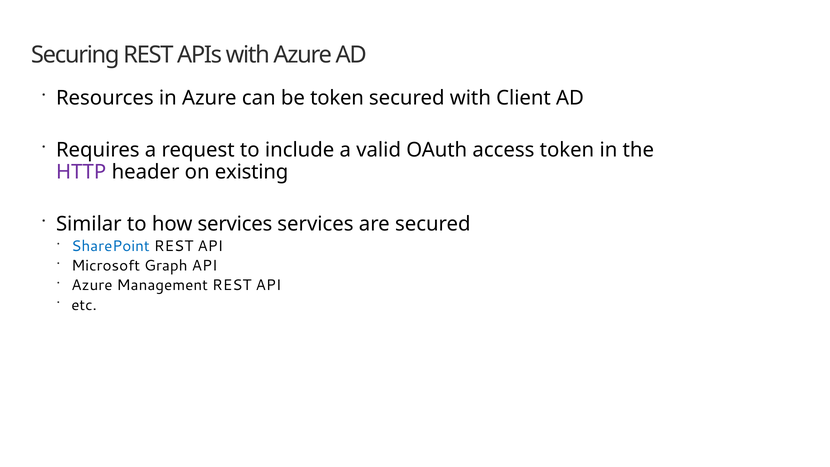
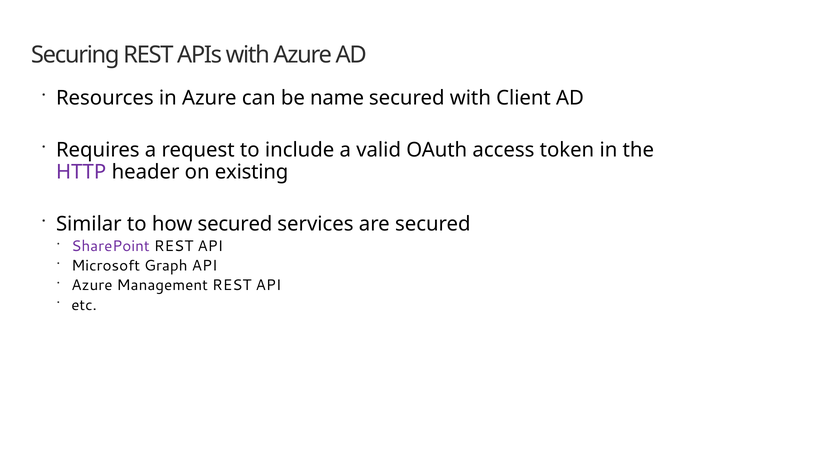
be token: token -> name
how services: services -> secured
SharePoint colour: blue -> purple
